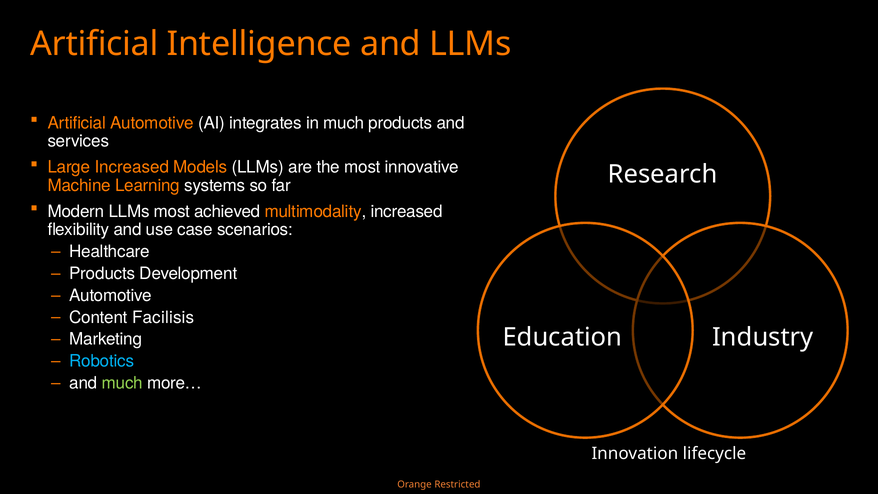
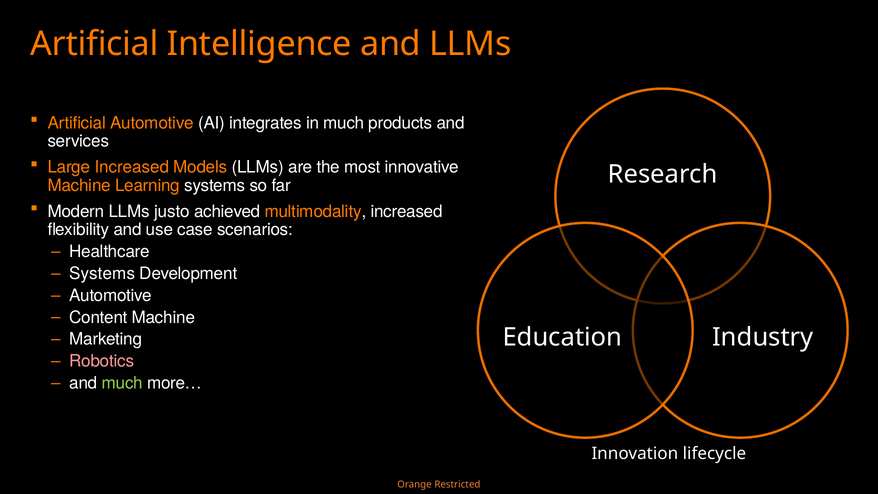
LLMs most: most -> justo
Products at (102, 274): Products -> Systems
Content Facilisis: Facilisis -> Machine
Robotics colour: light blue -> pink
